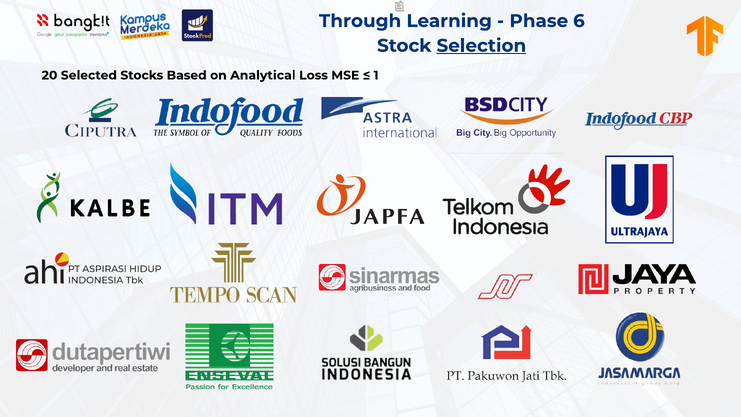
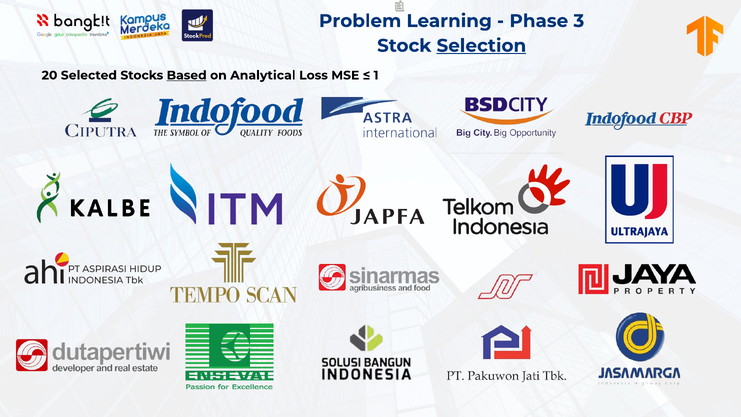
Through: Through -> Problem
6: 6 -> 3
Based underline: none -> present
